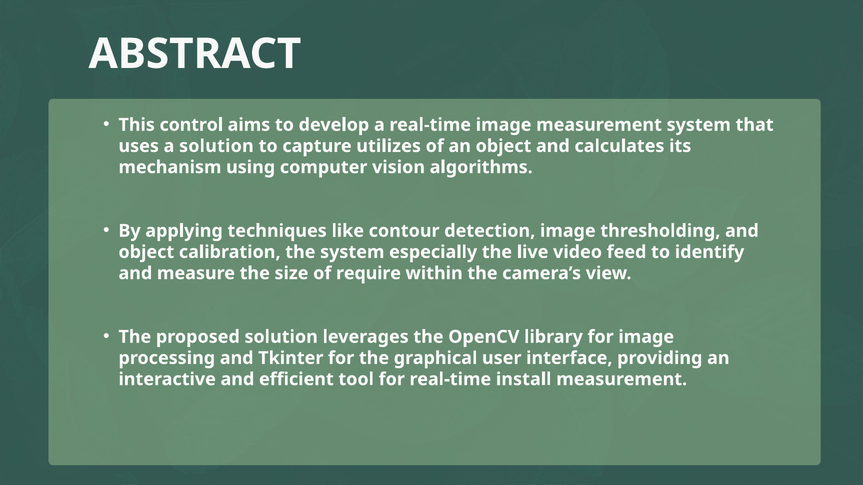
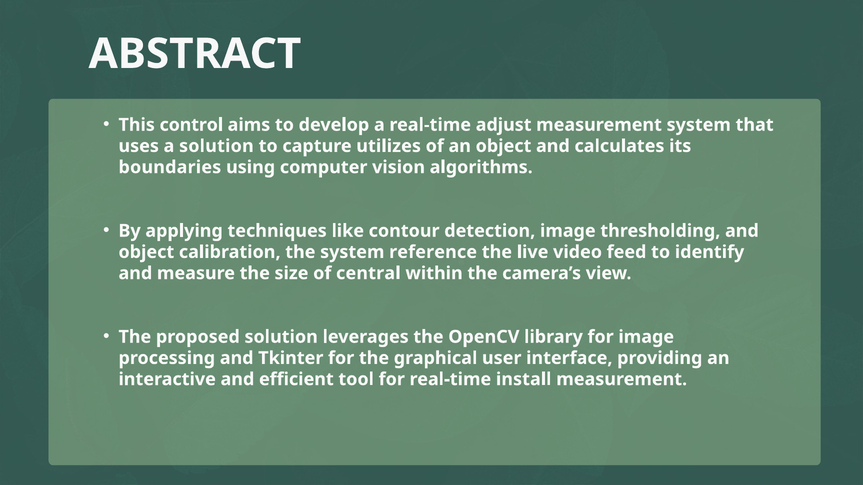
real-time image: image -> adjust
mechanism: mechanism -> boundaries
especially: especially -> reference
require: require -> central
